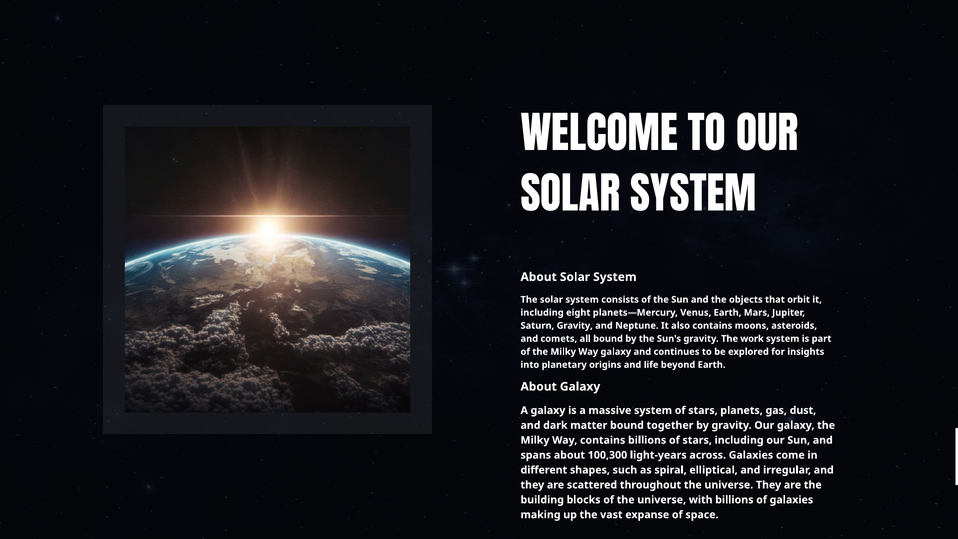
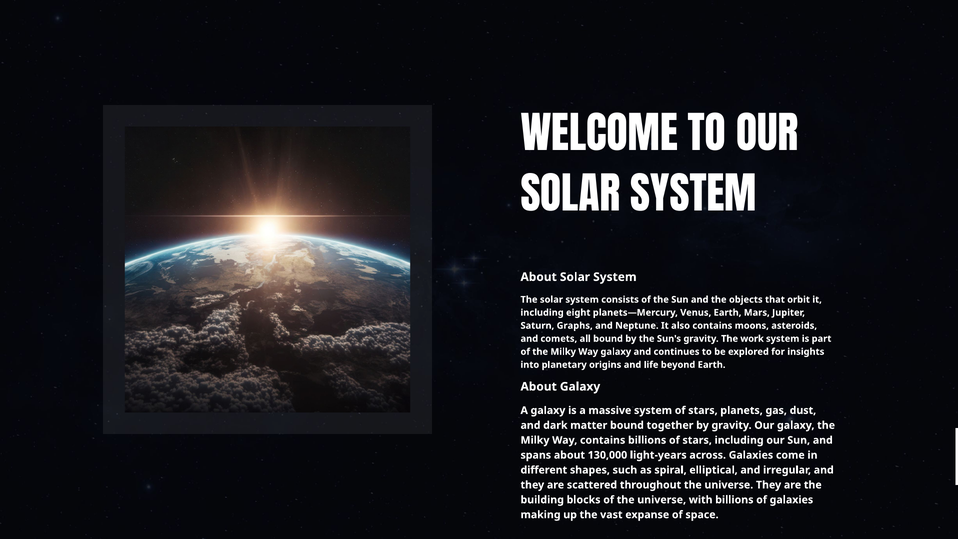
Saturn Gravity: Gravity -> Graphs
100,300: 100,300 -> 130,000
